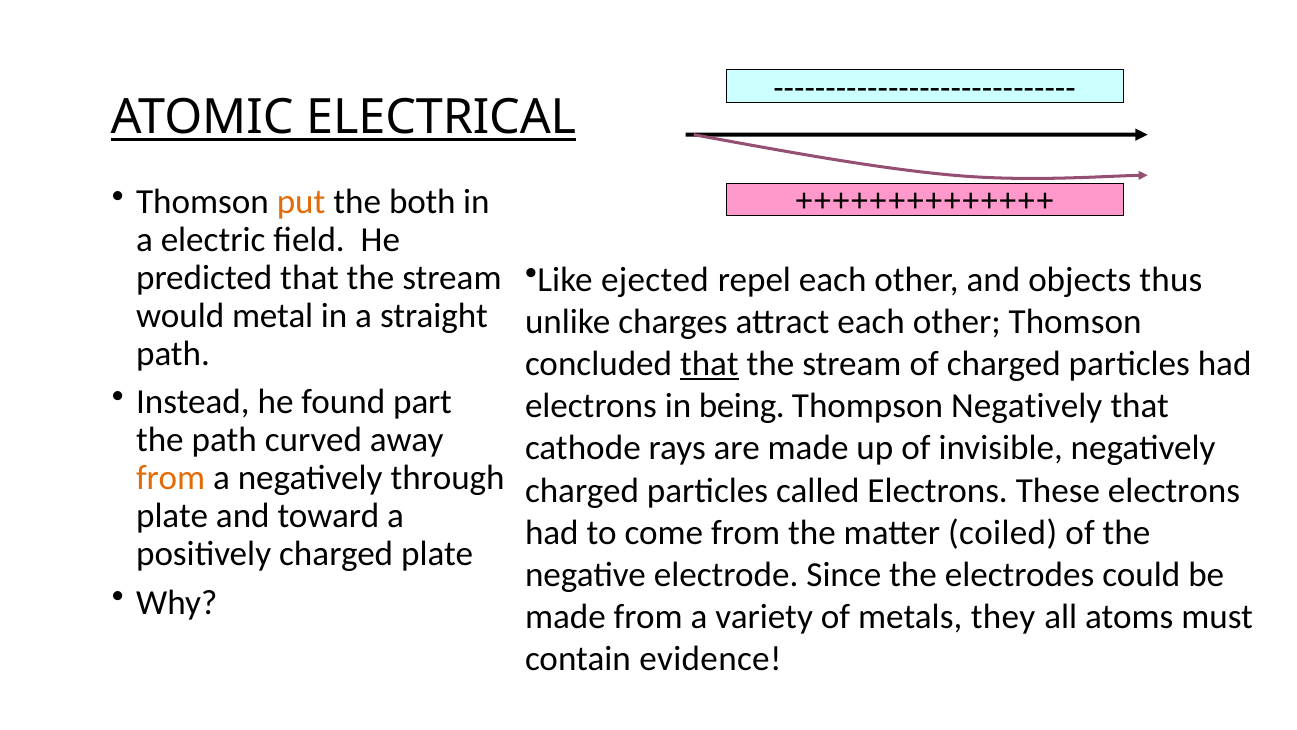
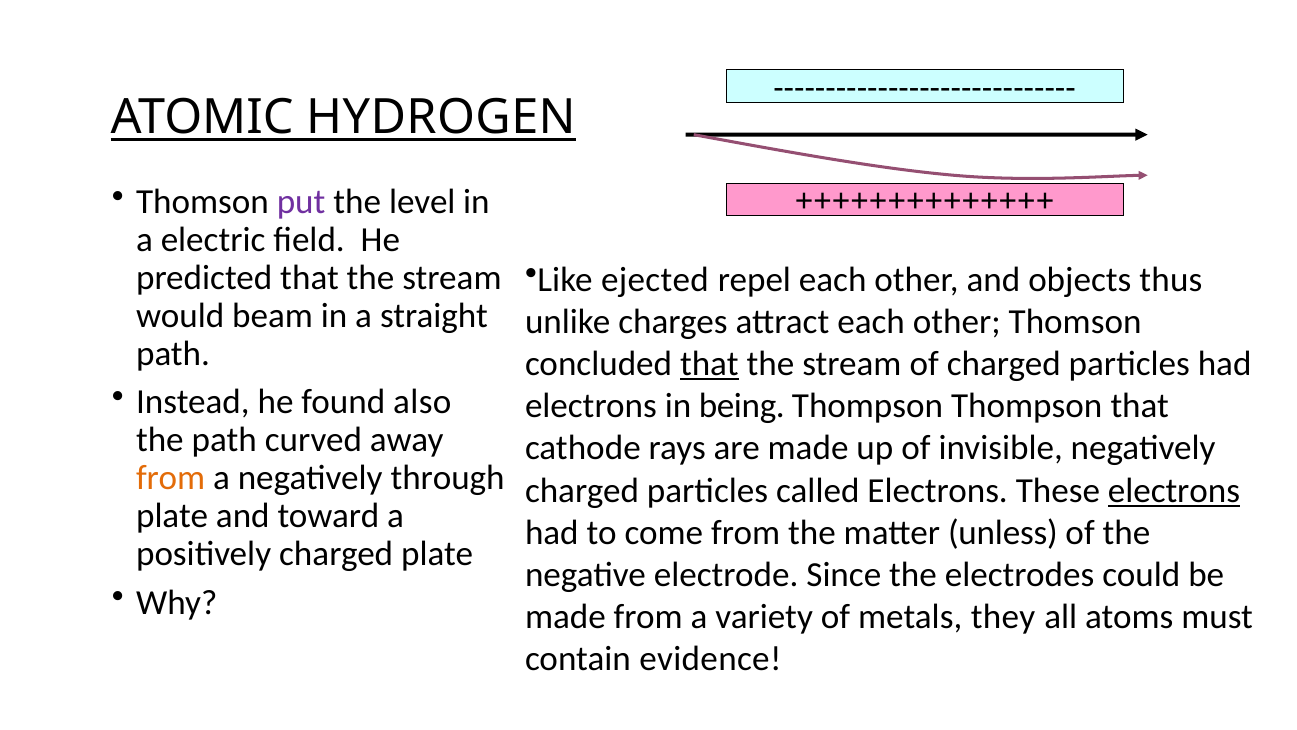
ELECTRICAL: ELECTRICAL -> HYDROGEN
put colour: orange -> purple
both: both -> level
metal: metal -> beam
part: part -> also
Thompson Negatively: Negatively -> Thompson
electrons at (1174, 490) underline: none -> present
coiled: coiled -> unless
